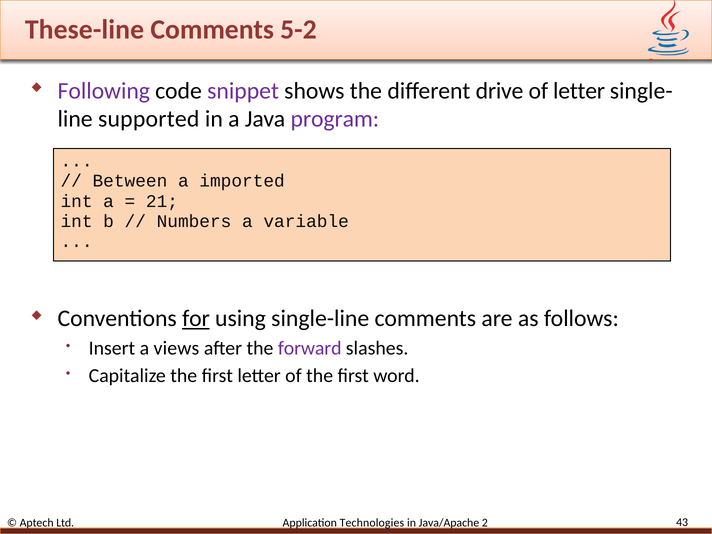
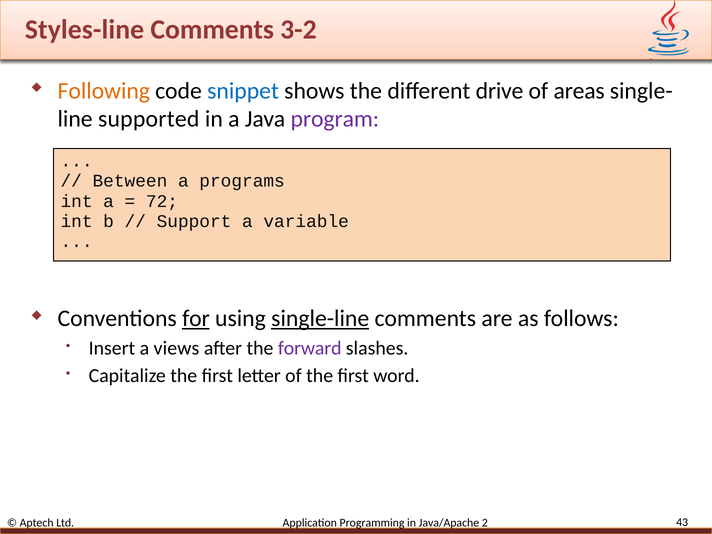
These-line: These-line -> Styles-line
5-2: 5-2 -> 3-2
Following colour: purple -> orange
snippet colour: purple -> blue
of letter: letter -> areas
imported: imported -> programs
21: 21 -> 72
Numbers: Numbers -> Support
single-line underline: none -> present
Technologies: Technologies -> Programming
